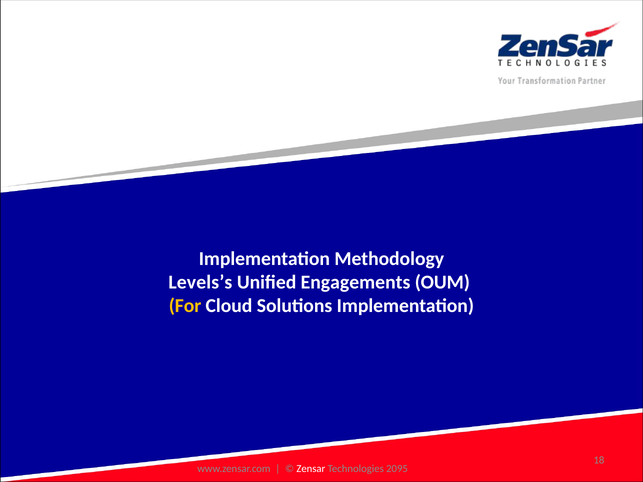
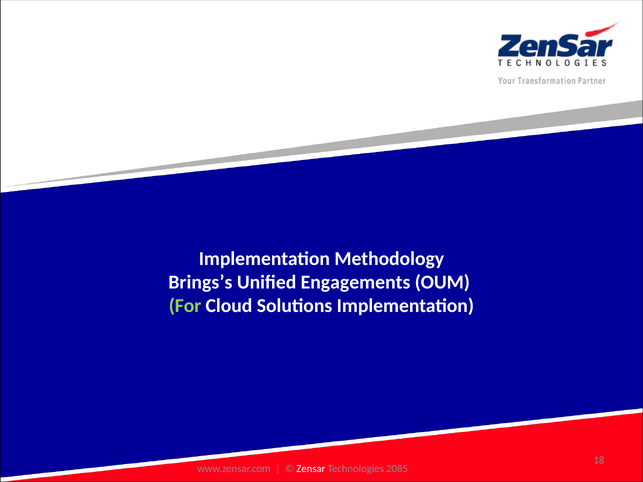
Levels’s: Levels’s -> Brings’s
For colour: yellow -> light green
2095: 2095 -> 2085
